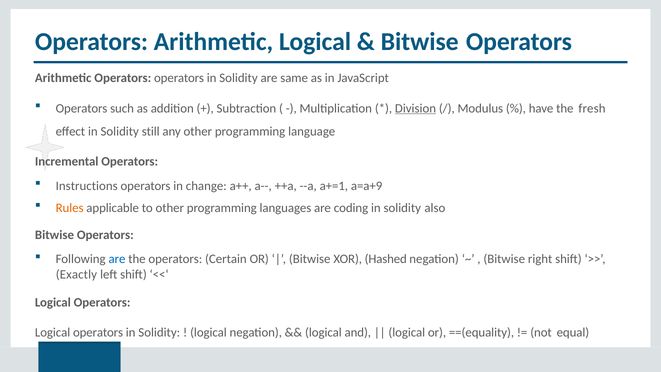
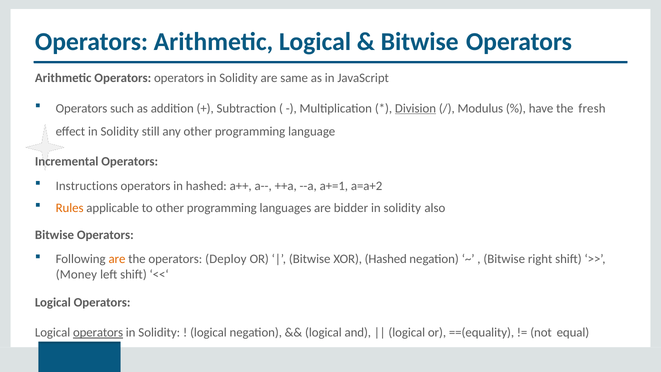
in change: change -> hashed
a=a+9: a=a+9 -> a=a+2
coding: coding -> bidder
are at (117, 259) colour: blue -> orange
Certain: Certain -> Deploy
Exactly: Exactly -> Money
operators at (98, 332) underline: none -> present
